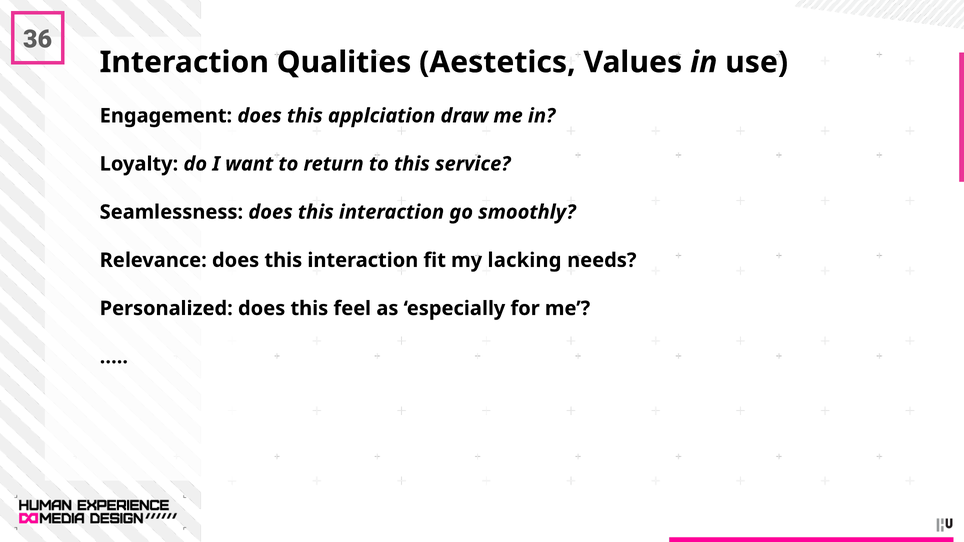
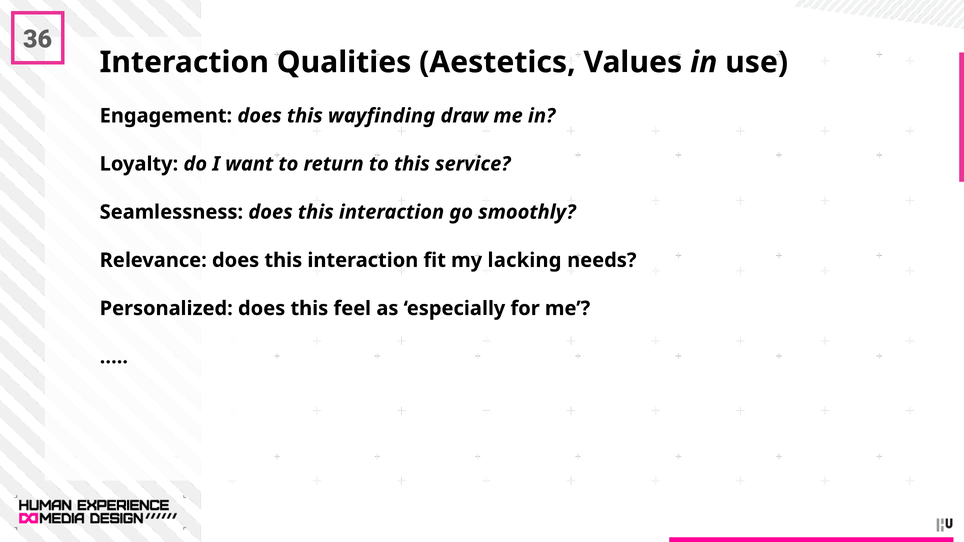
applciation: applciation -> wayfinding
